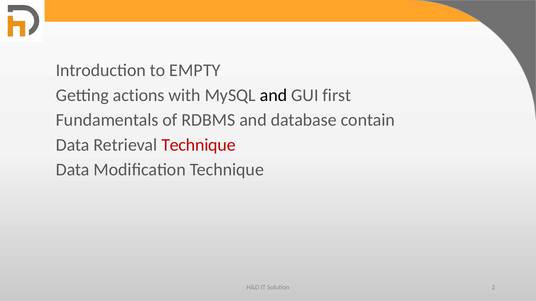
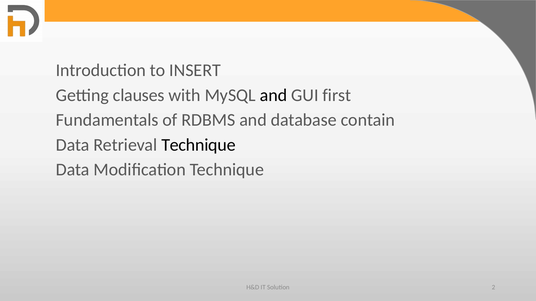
EMPTY: EMPTY -> INSERT
actions: actions -> clauses
Technique at (198, 145) colour: red -> black
